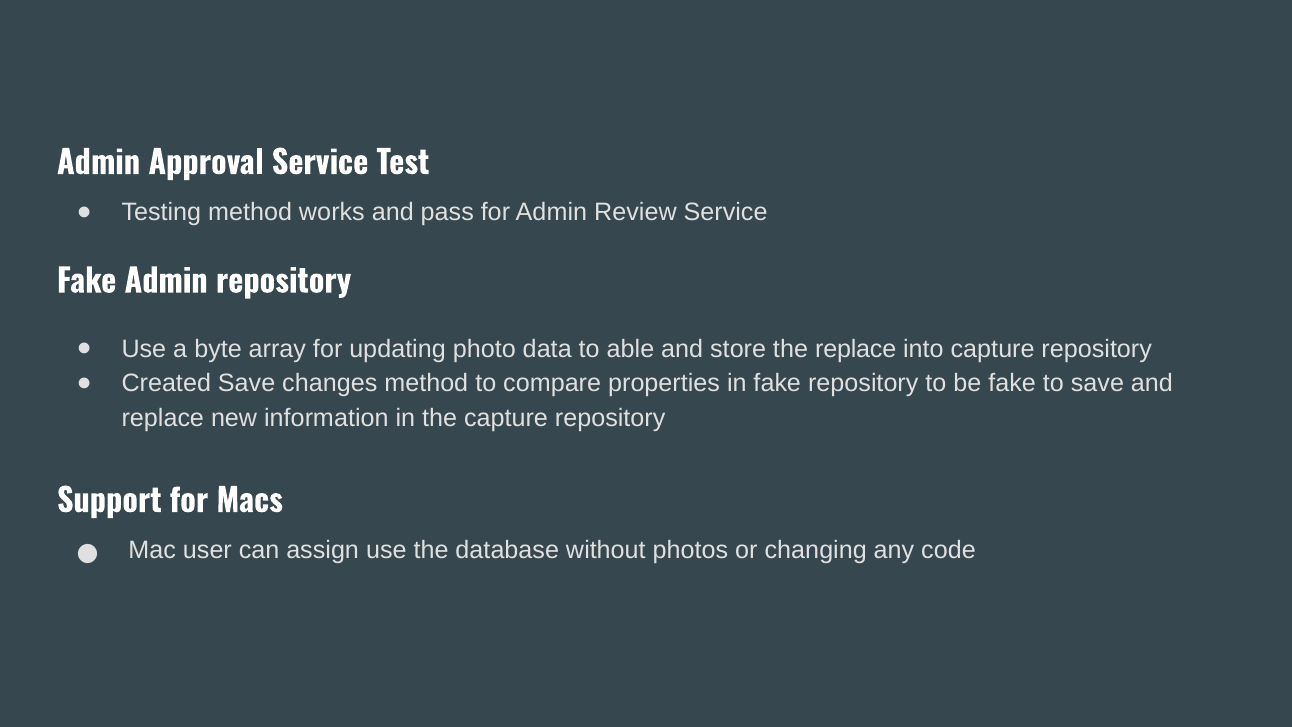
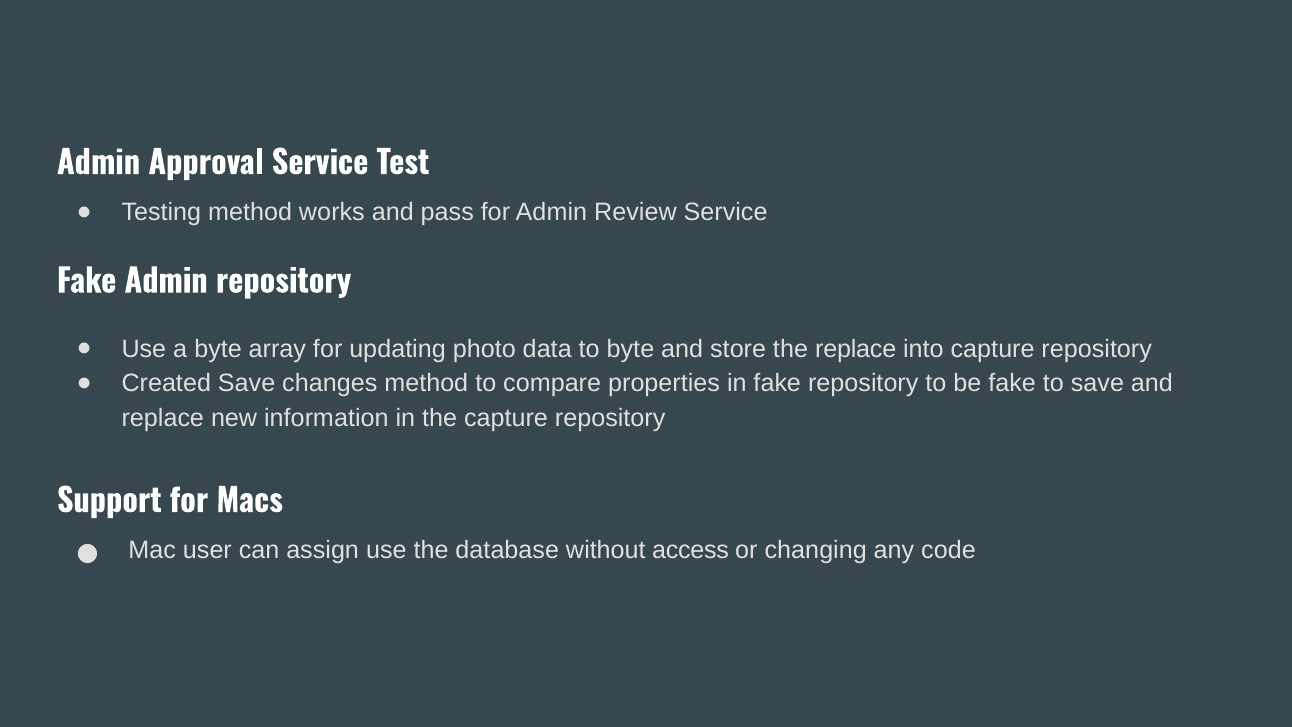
to able: able -> byte
photos: photos -> access
